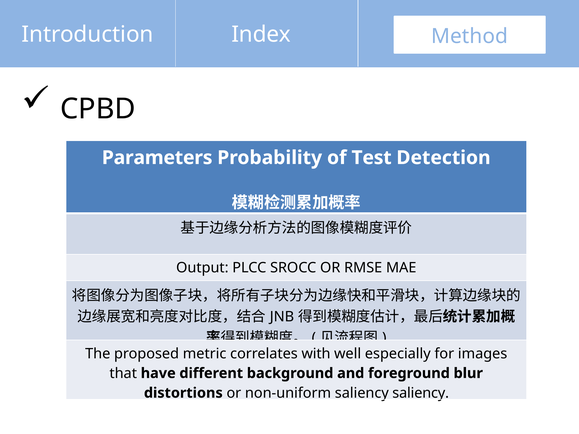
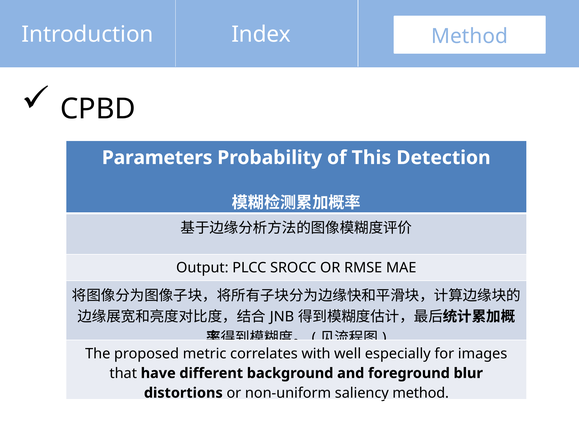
Test: Test -> This
saliency saliency: saliency -> method
